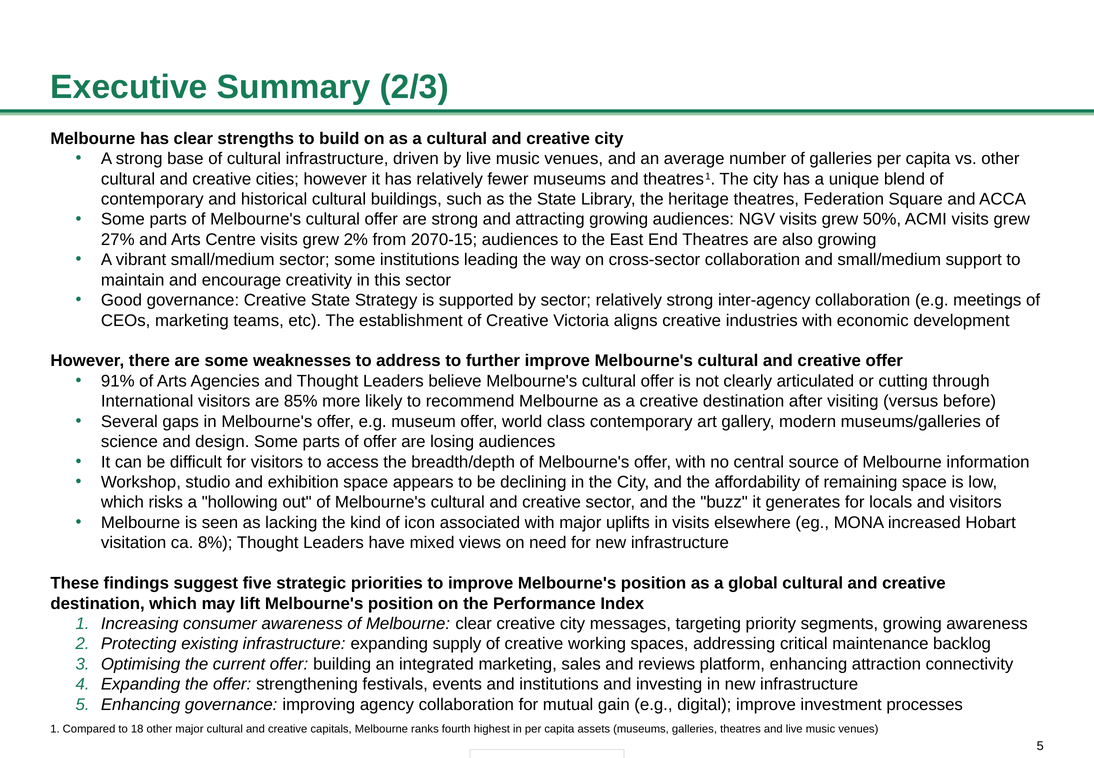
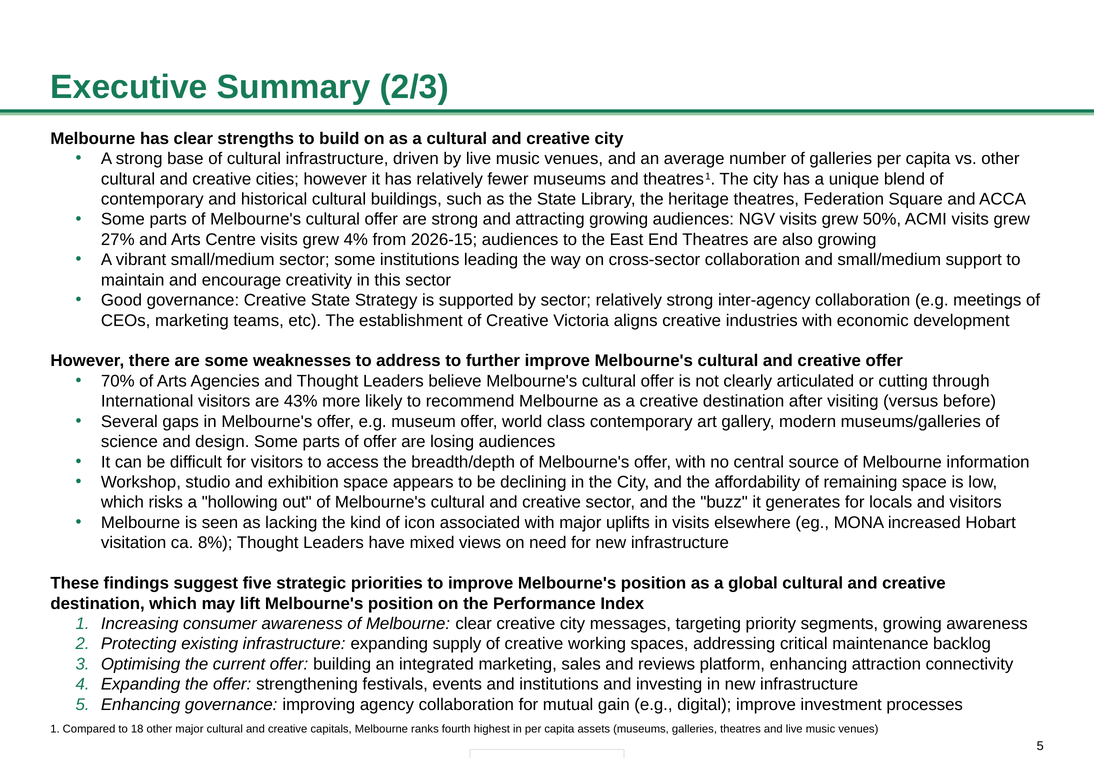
2%: 2% -> 4%
2070-15: 2070-15 -> 2026-15
91%: 91% -> 70%
85%: 85% -> 43%
